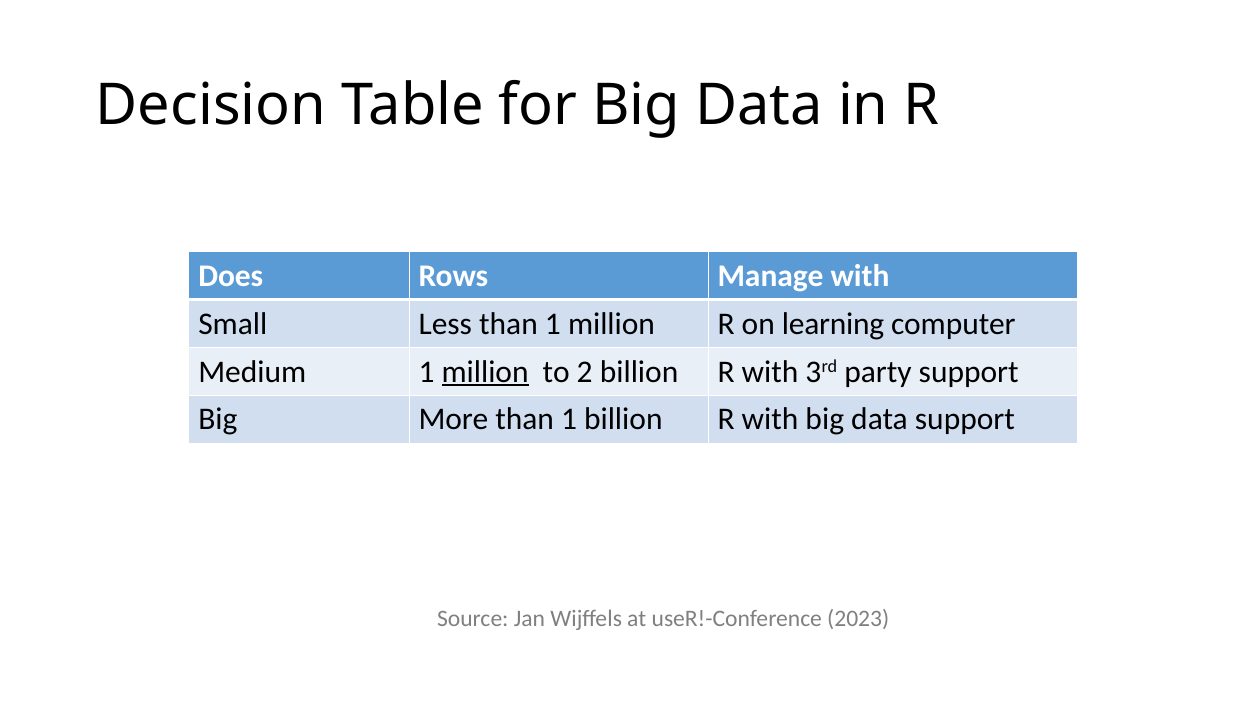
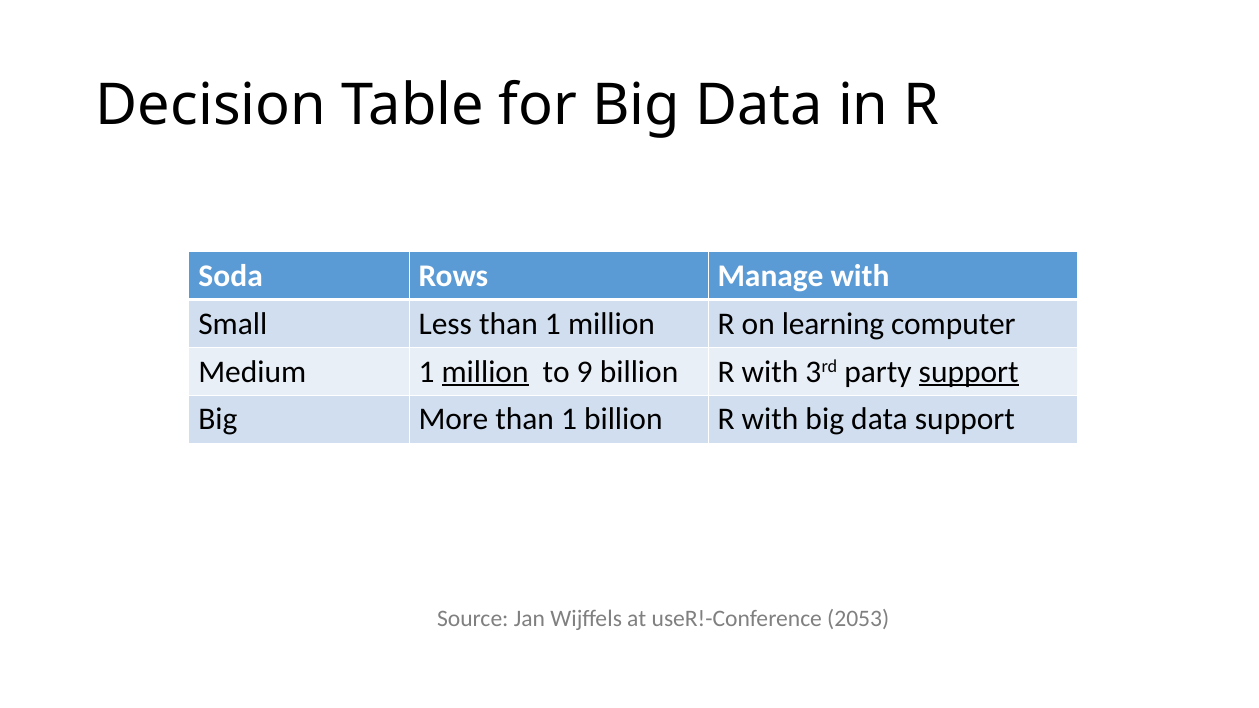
Does: Does -> Soda
2: 2 -> 9
support at (969, 372) underline: none -> present
2023: 2023 -> 2053
